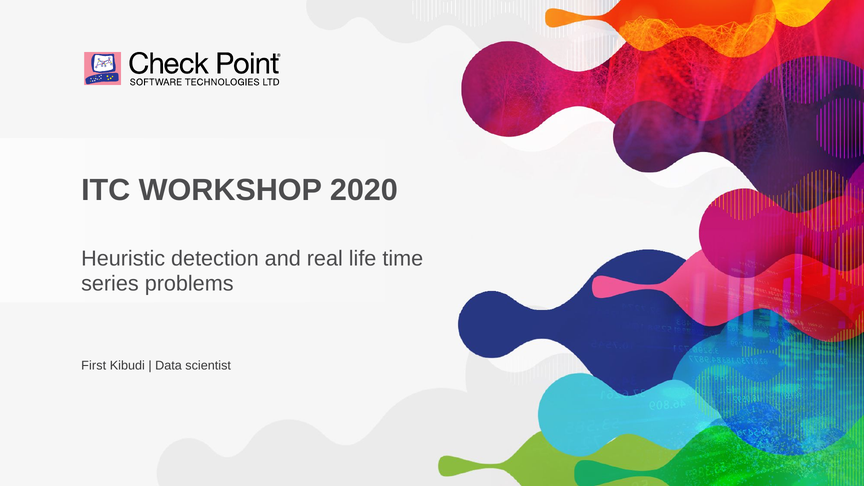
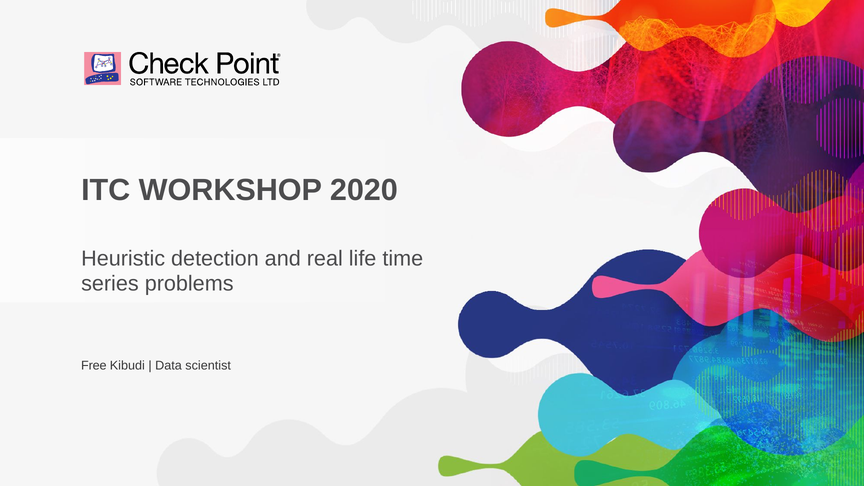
First: First -> Free
